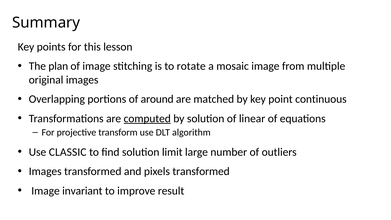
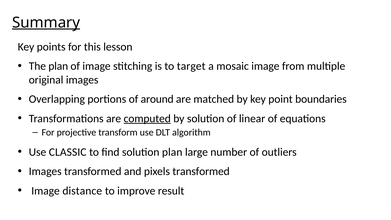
Summary underline: none -> present
rotate: rotate -> target
continuous: continuous -> boundaries
solution limit: limit -> plan
invariant: invariant -> distance
